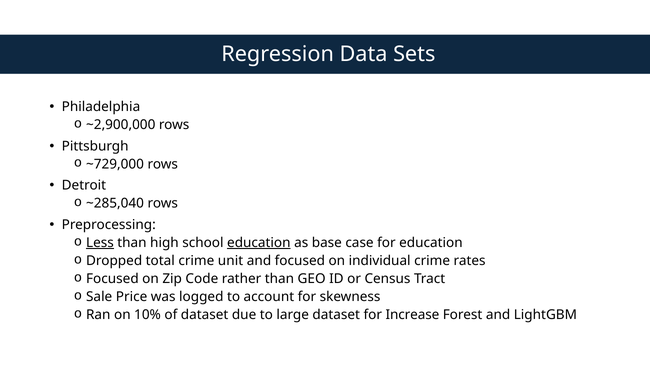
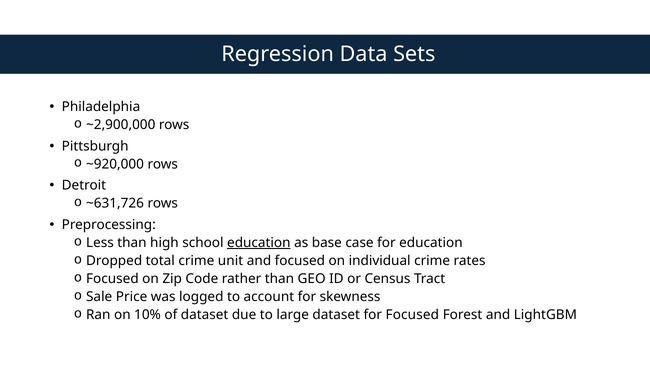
~729,000: ~729,000 -> ~920,000
~285,040: ~285,040 -> ~631,726
Less underline: present -> none
for Increase: Increase -> Focused
